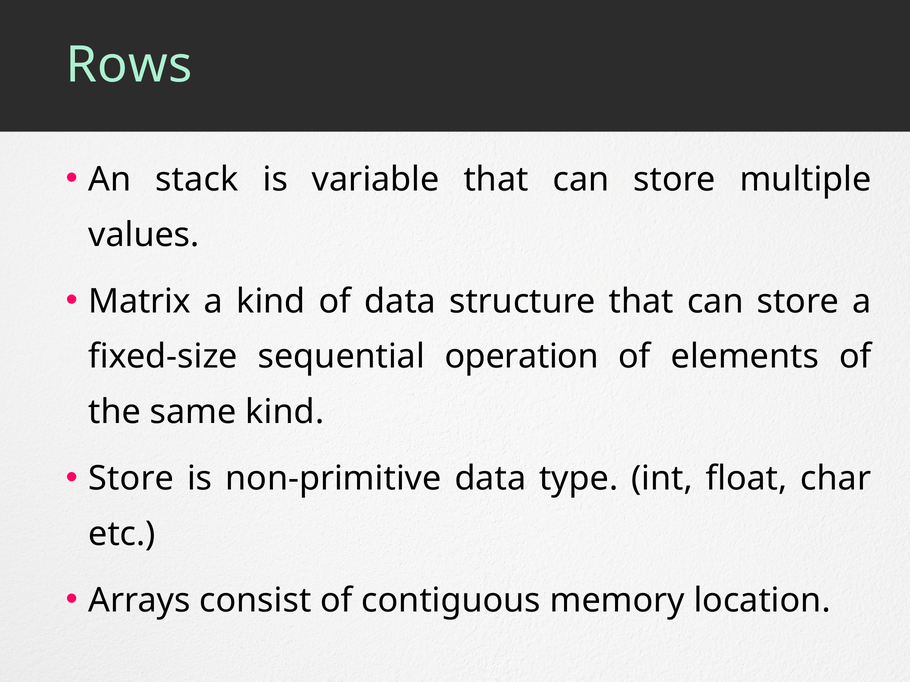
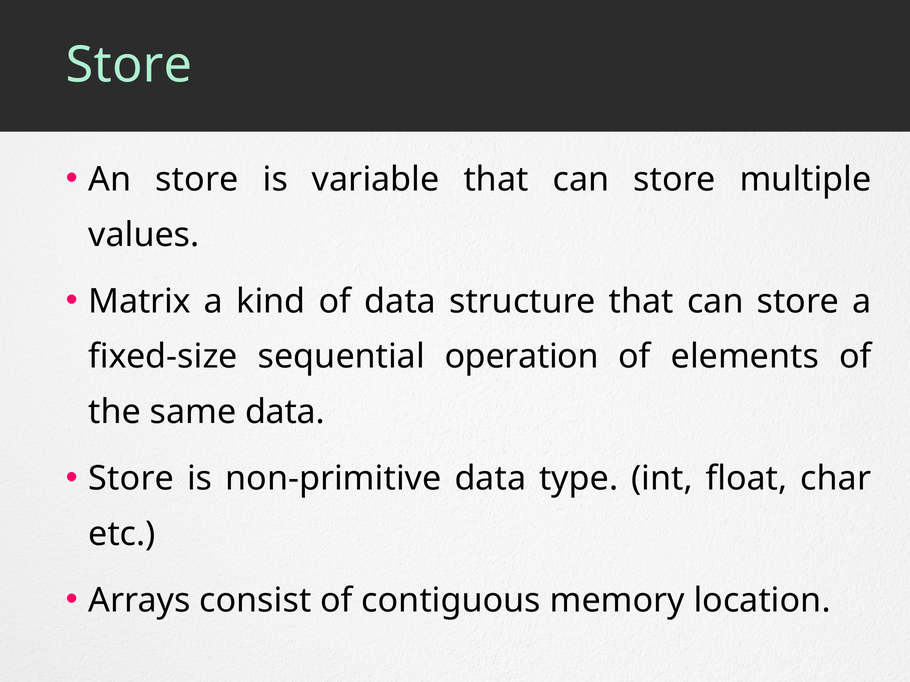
Rows at (129, 65): Rows -> Store
An stack: stack -> store
same kind: kind -> data
